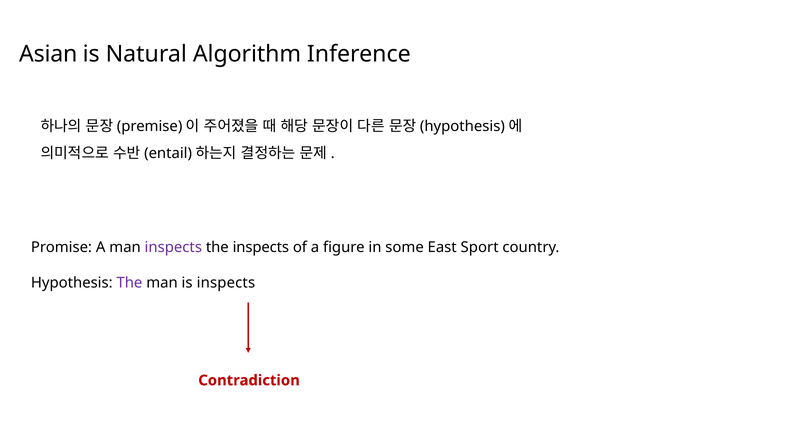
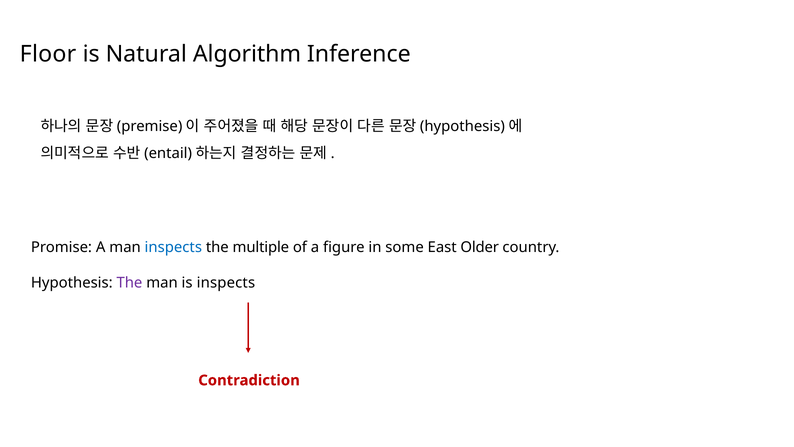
Asian: Asian -> Floor
inspects at (173, 247) colour: purple -> blue
the inspects: inspects -> multiple
Sport: Sport -> Older
